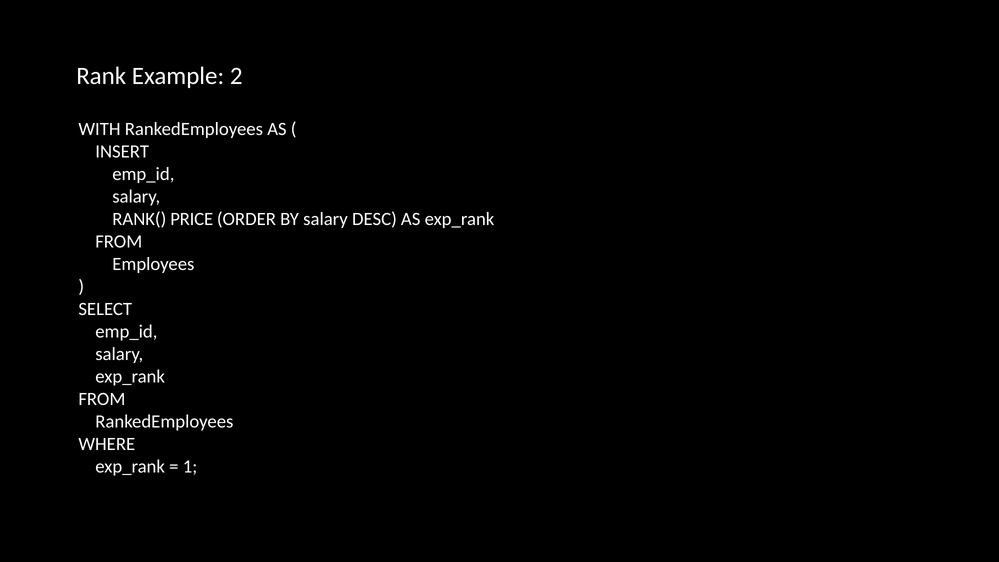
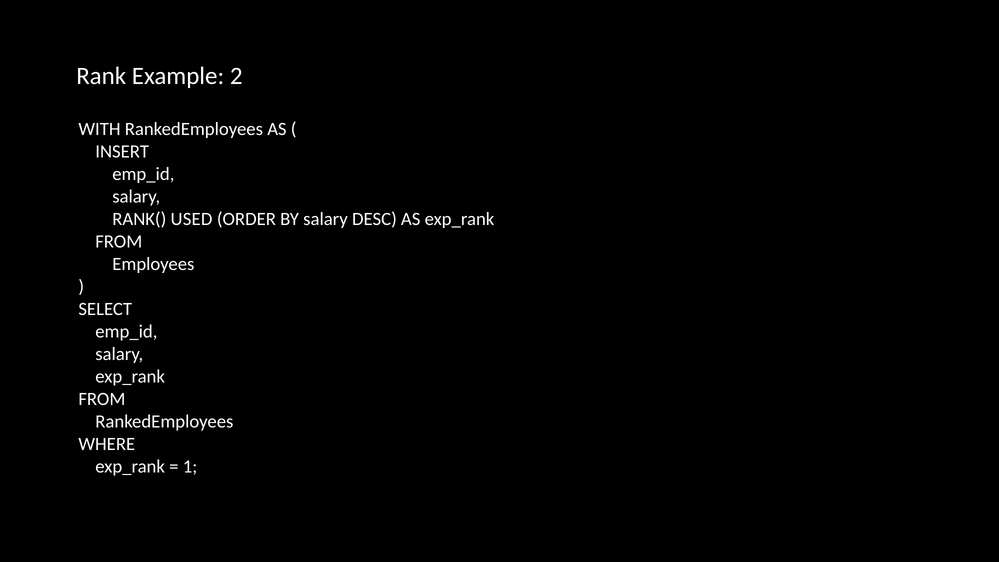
PRICE: PRICE -> USED
